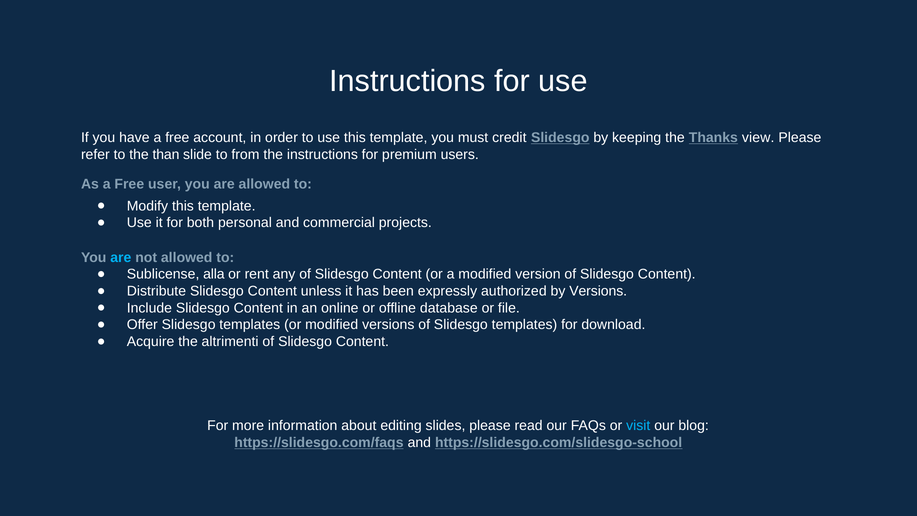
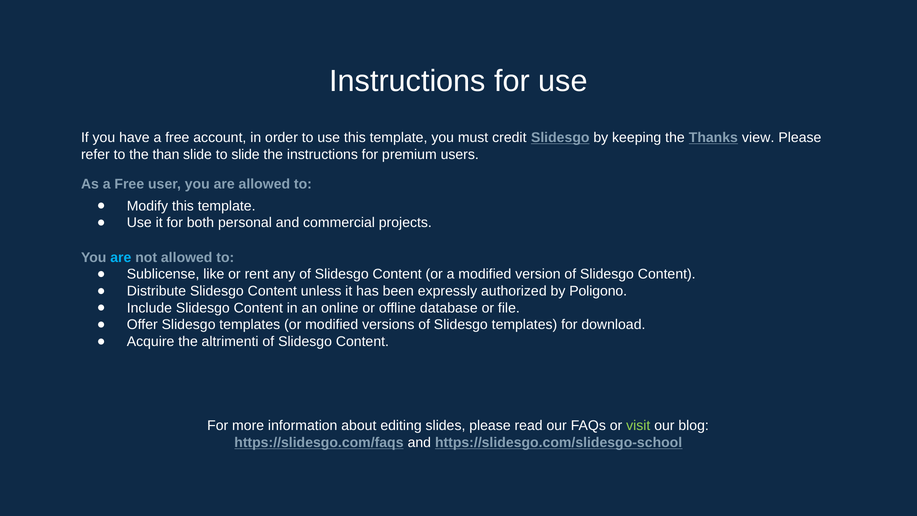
to from: from -> slide
alla: alla -> like
by Versions: Versions -> Poligono
visit colour: light blue -> light green
